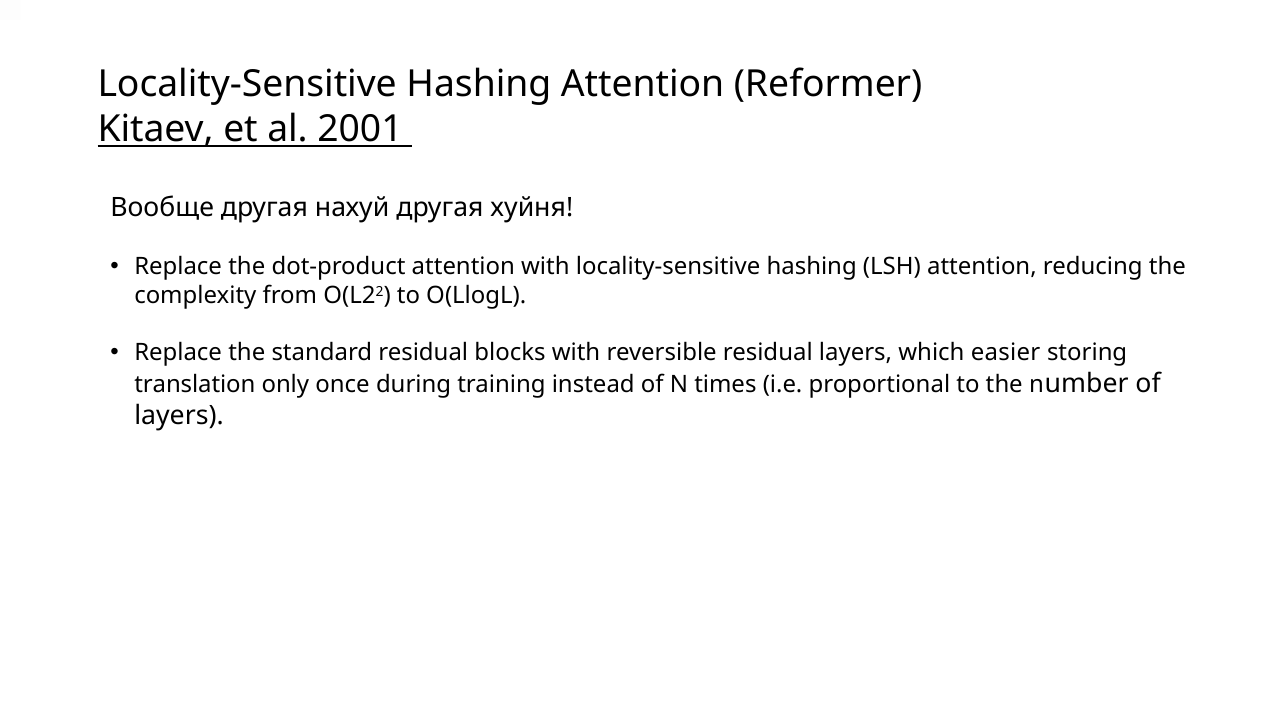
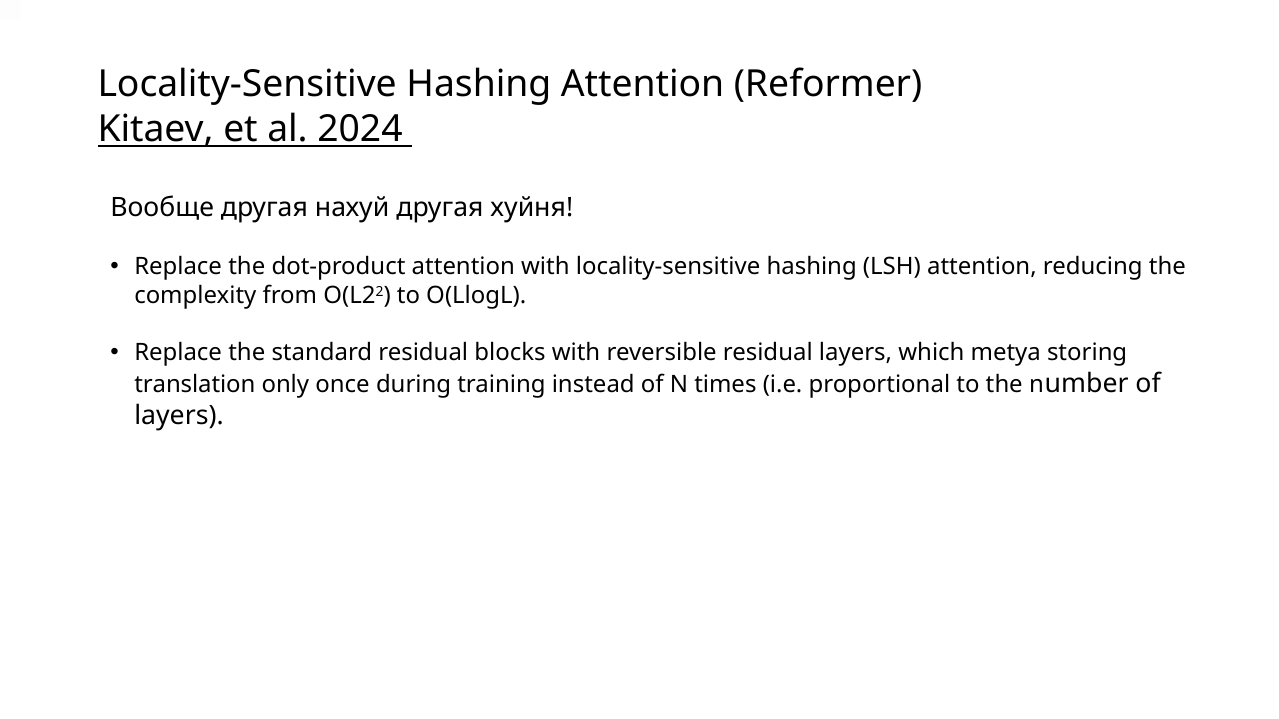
2001: 2001 -> 2024
easier: easier -> metya
